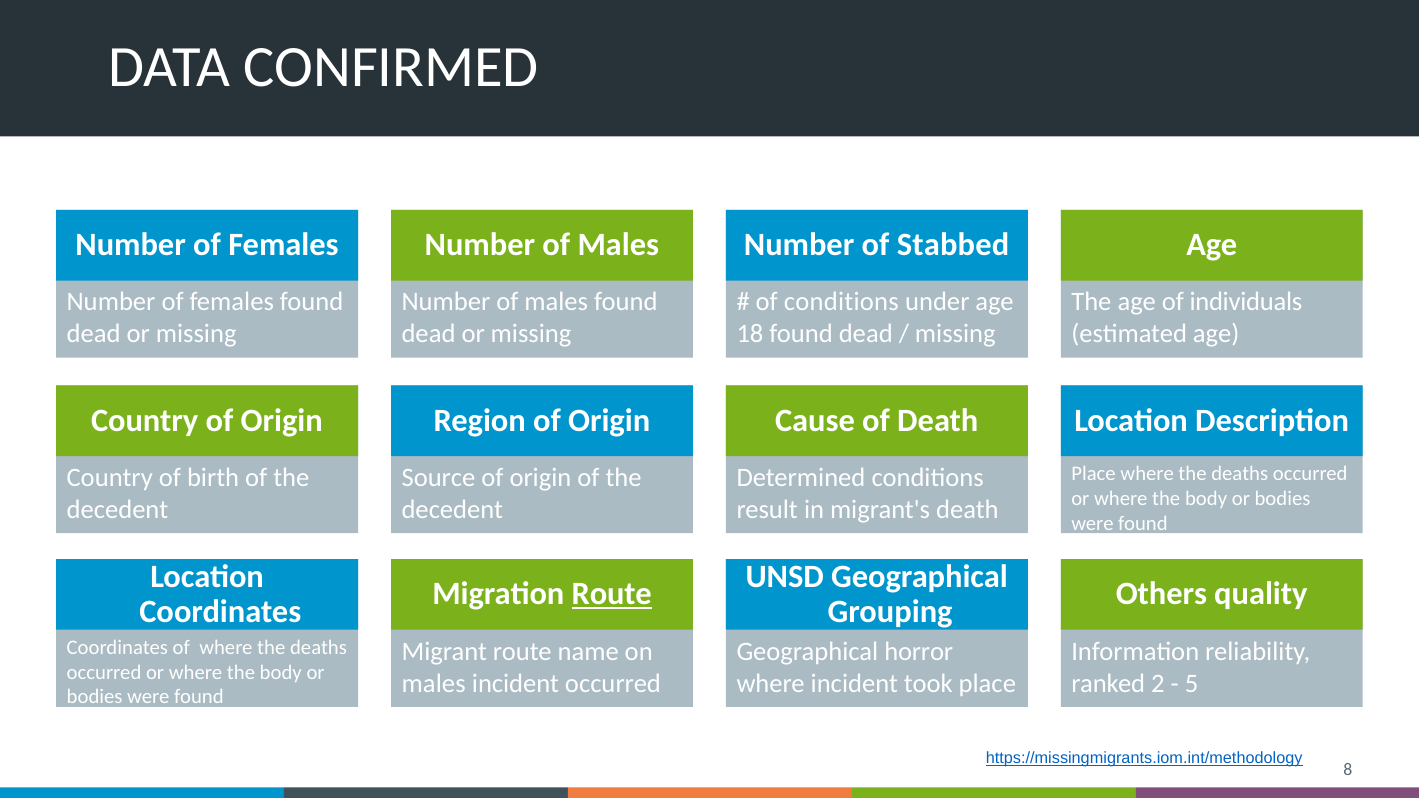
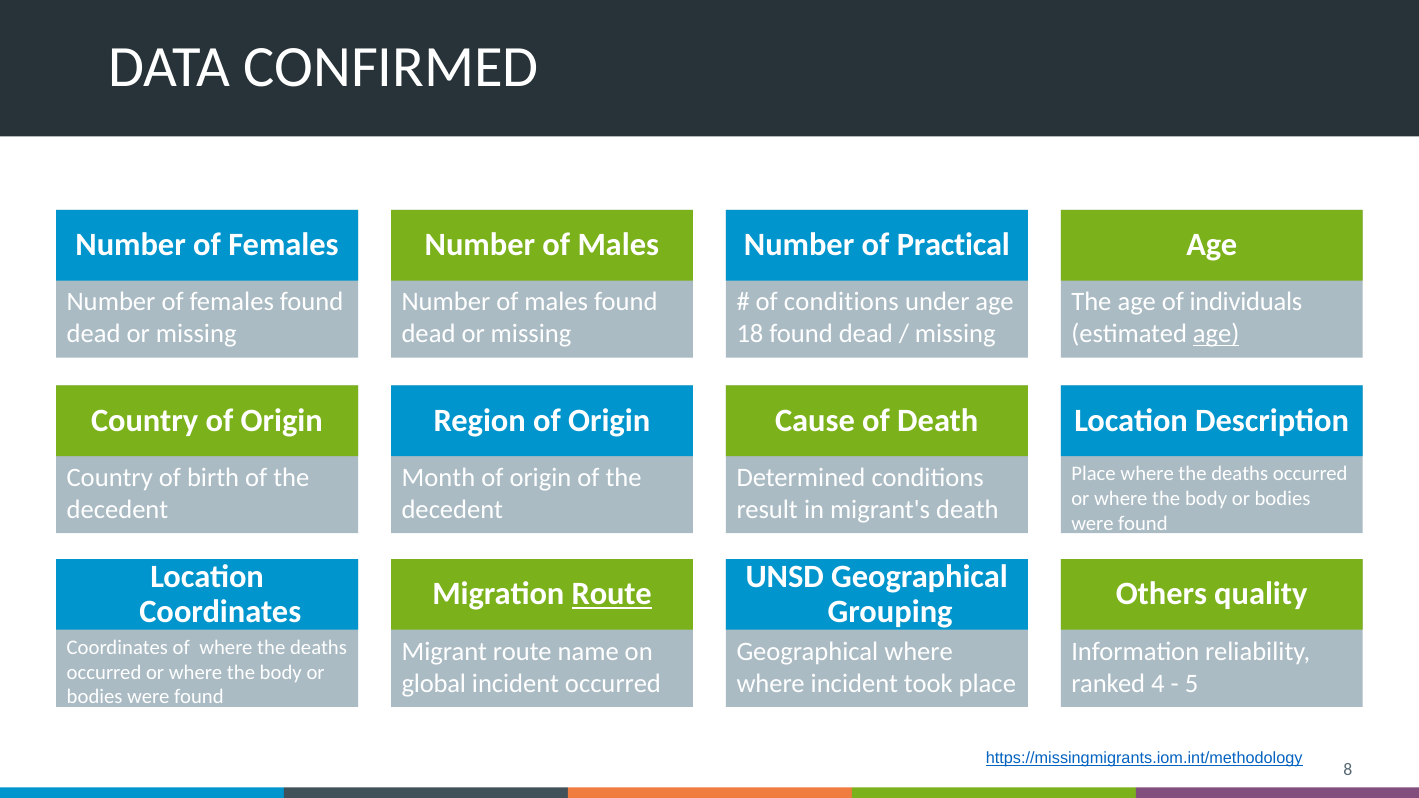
Stabbed: Stabbed -> Practical
age at (1216, 334) underline: none -> present
Source: Source -> Month
Geographical horror: horror -> where
males at (434, 683): males -> global
2: 2 -> 4
